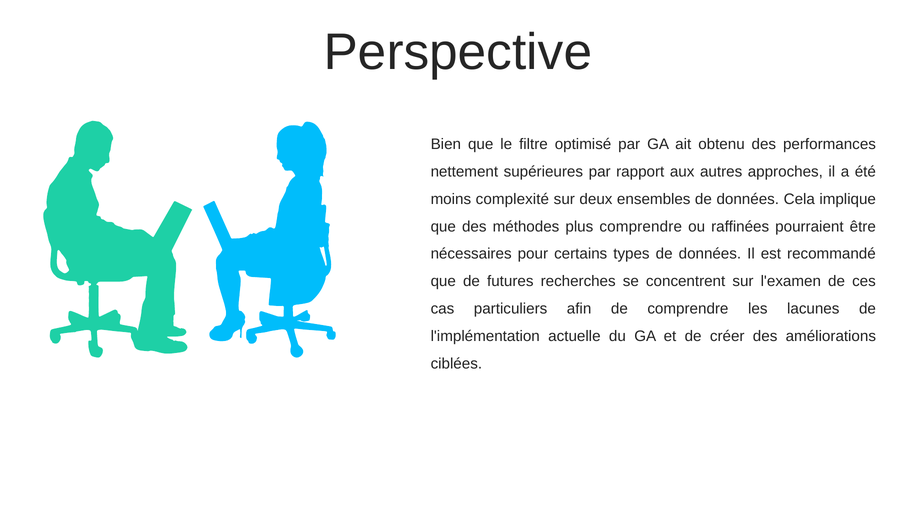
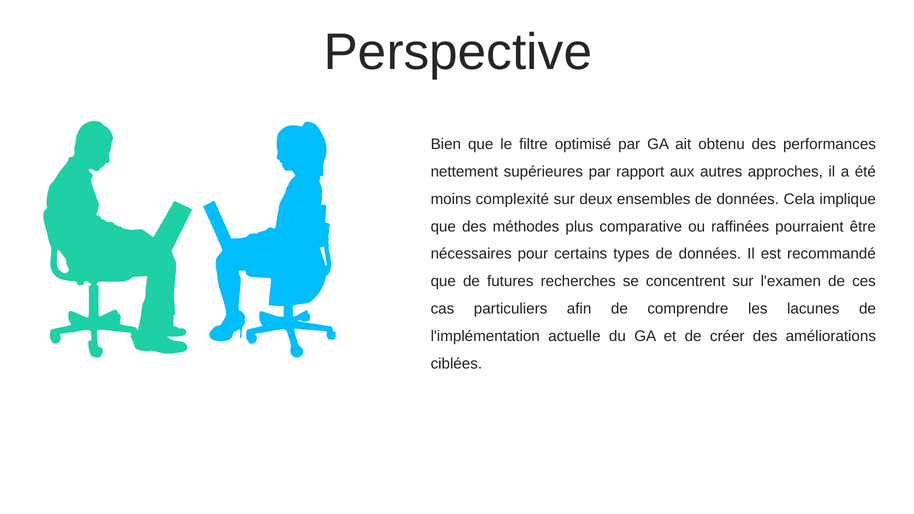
plus comprendre: comprendre -> comparative
